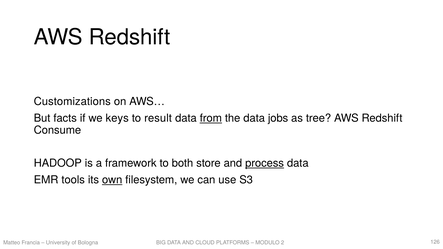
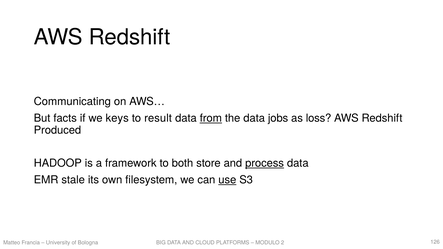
Customizations: Customizations -> Communicating
tree: tree -> loss
Consume: Consume -> Produced
tools: tools -> stale
own underline: present -> none
use underline: none -> present
